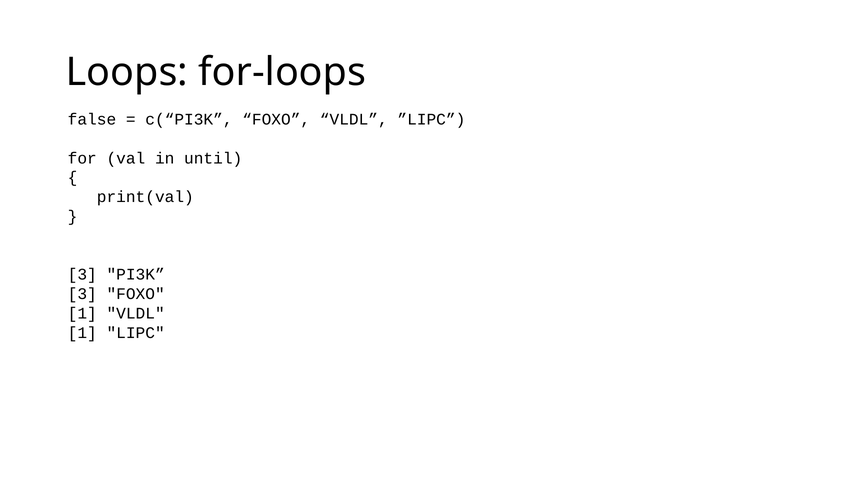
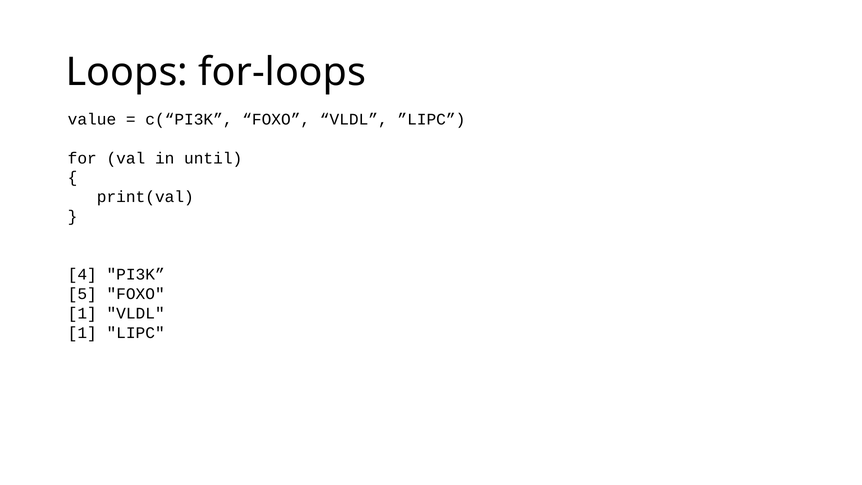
false: false -> value
3 at (82, 275): 3 -> 4
3 at (82, 294): 3 -> 5
